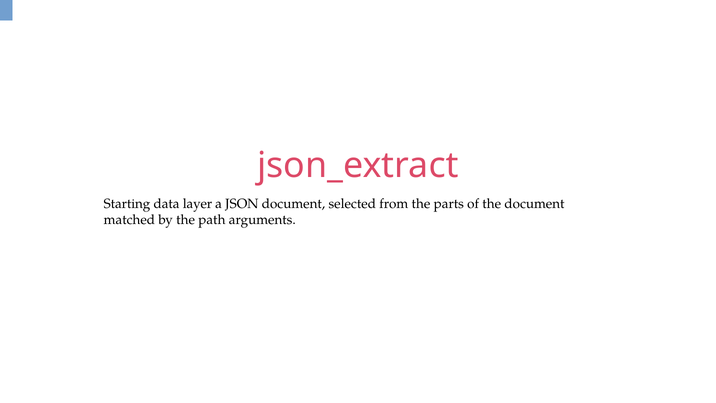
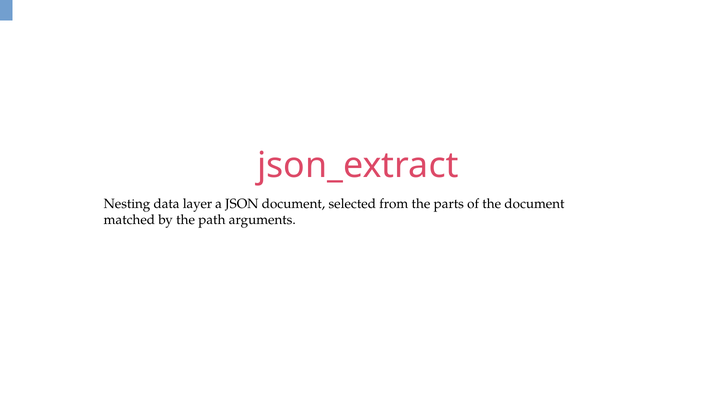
Starting: Starting -> Nesting
